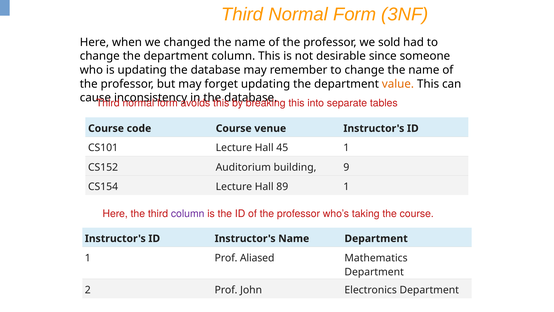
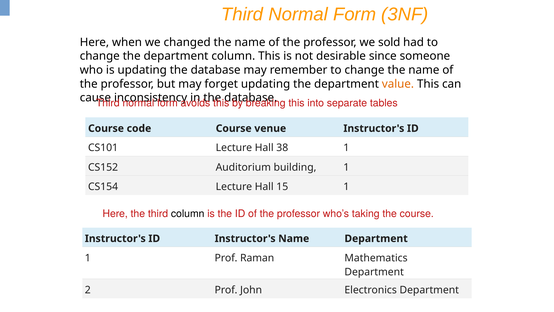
45: 45 -> 38
building 9: 9 -> 1
89: 89 -> 15
column at (188, 213) colour: purple -> black
Aliased: Aliased -> Raman
